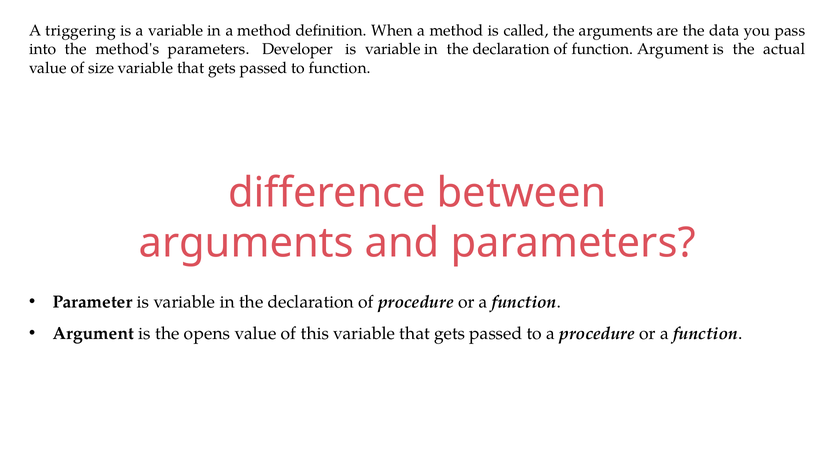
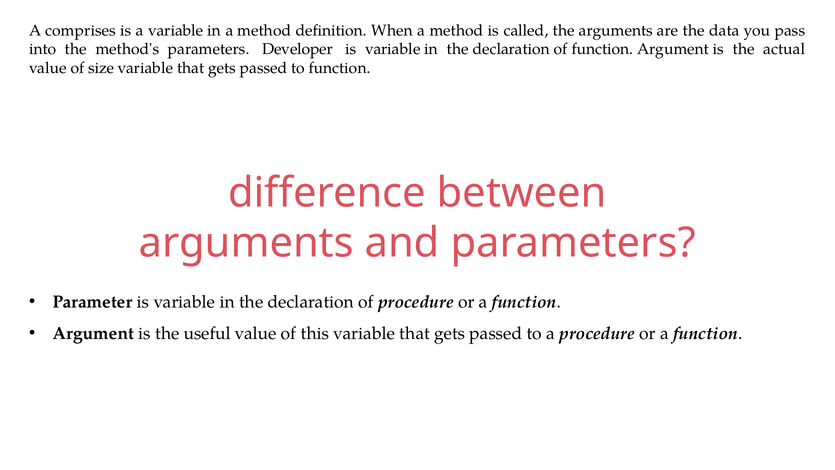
triggering: triggering -> comprises
opens: opens -> useful
